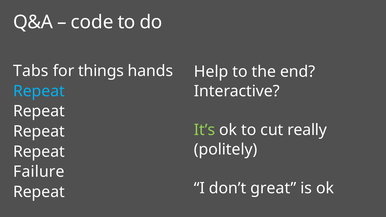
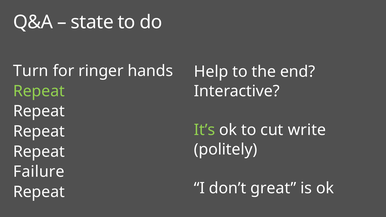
code: code -> state
Tabs: Tabs -> Turn
things: things -> ringer
Repeat at (39, 91) colour: light blue -> light green
really: really -> write
